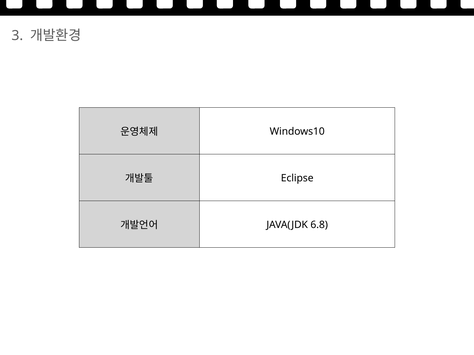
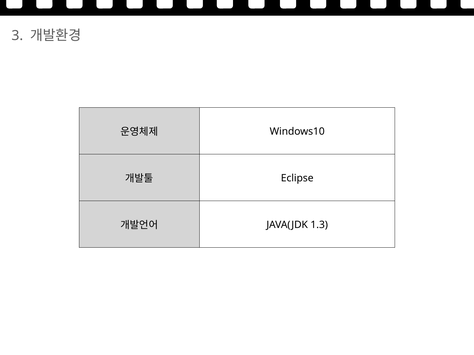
6.8: 6.8 -> 1.3
